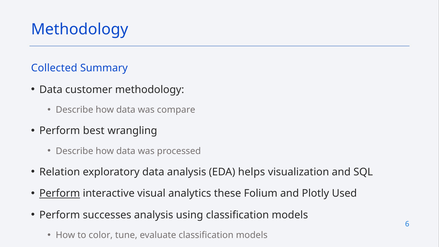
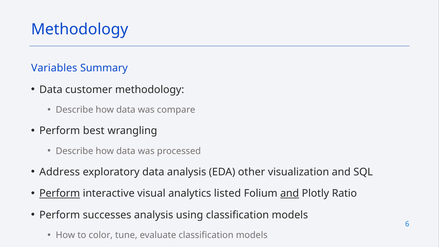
Collected: Collected -> Variables
Relation: Relation -> Address
helps: helps -> other
these: these -> listed
and at (290, 193) underline: none -> present
Used: Used -> Ratio
